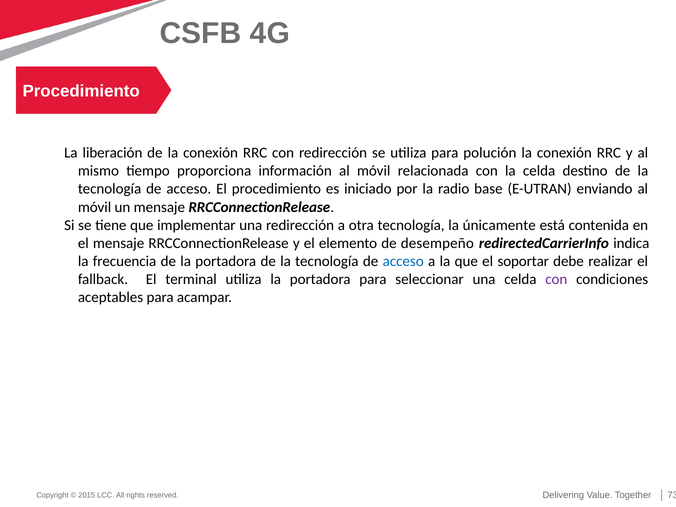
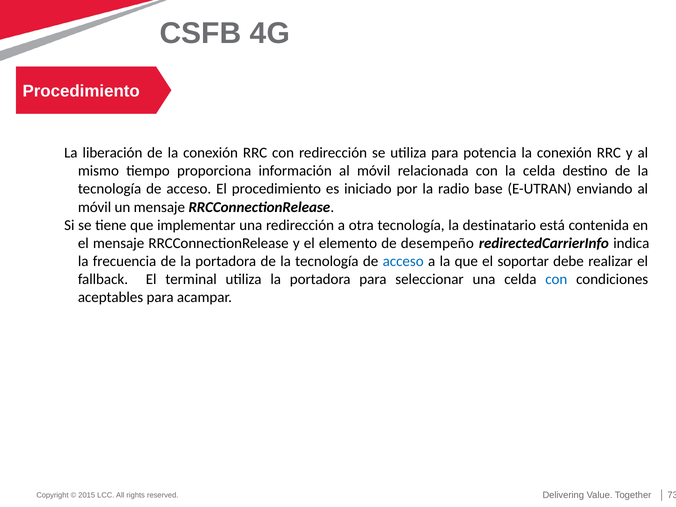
polución: polución -> potencia
únicamente: únicamente -> destinatario
con at (556, 279) colour: purple -> blue
